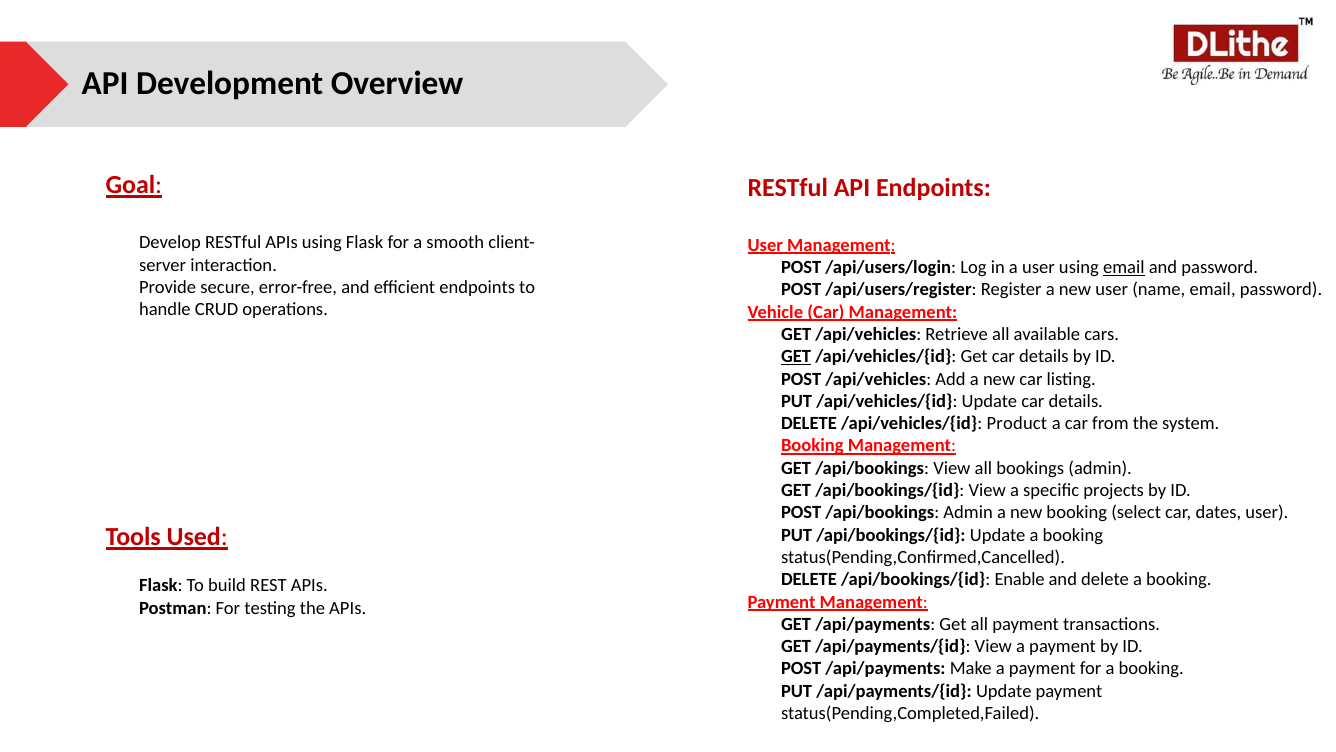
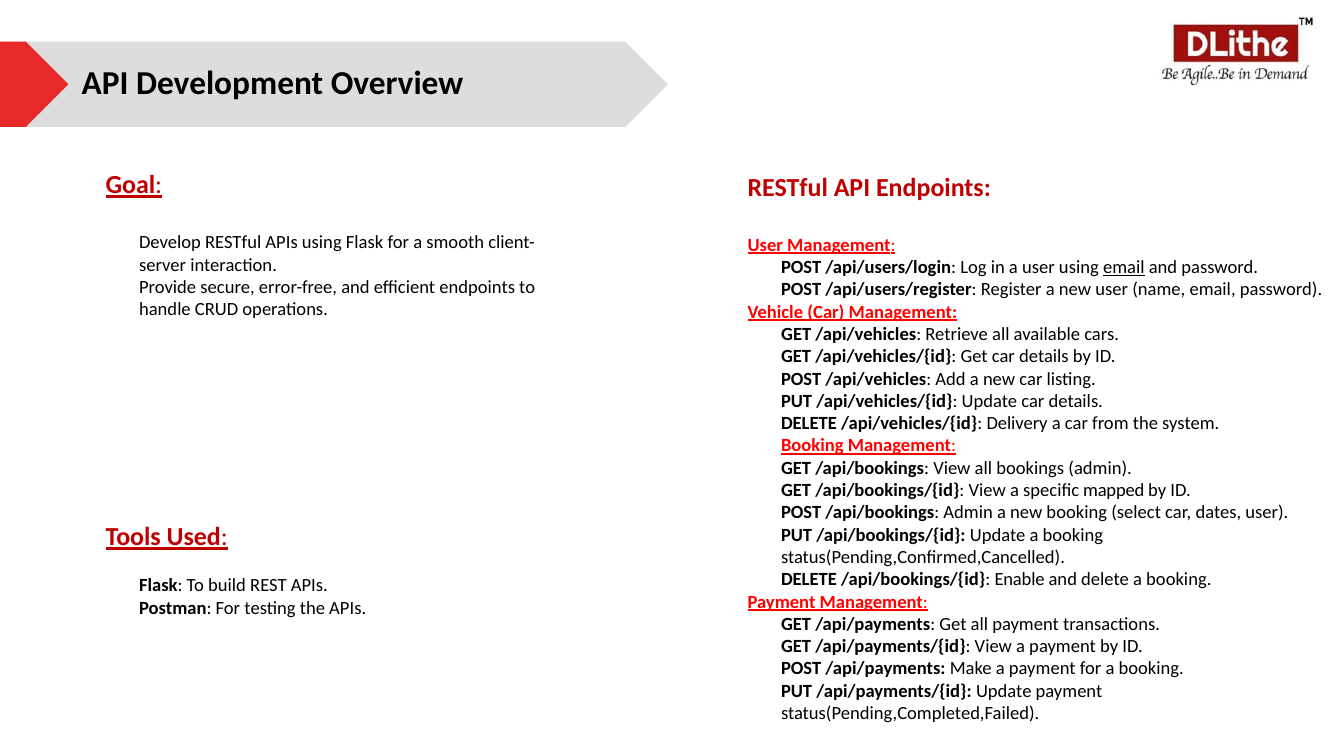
GET at (796, 356) underline: present -> none
Product: Product -> Delivery
projects: projects -> mapped
